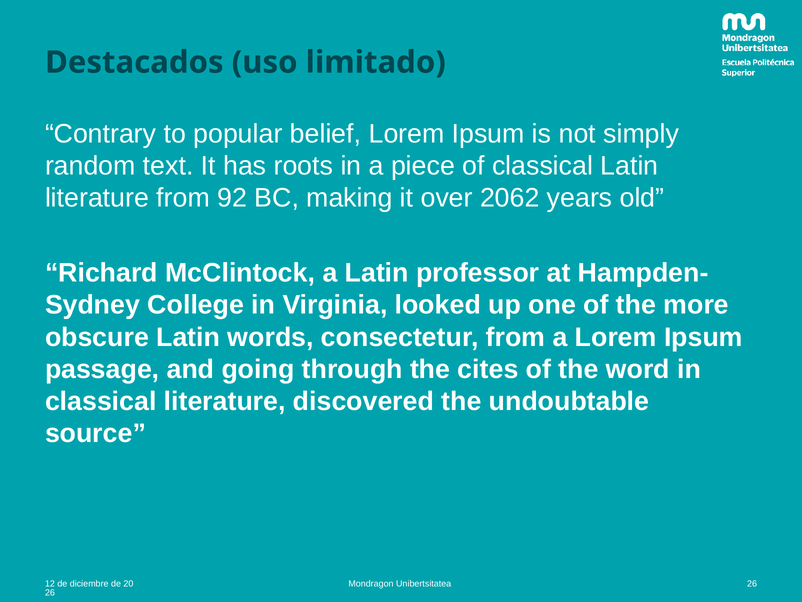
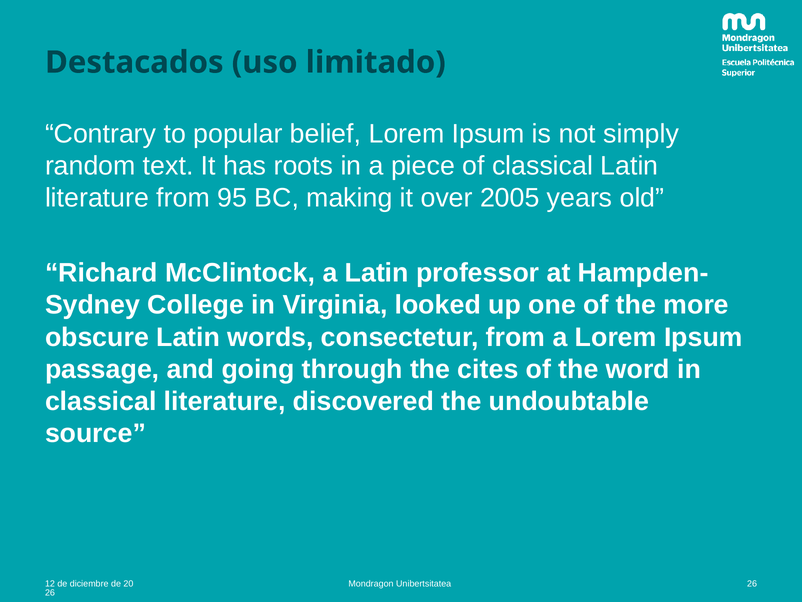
92: 92 -> 95
2062: 2062 -> 2005
